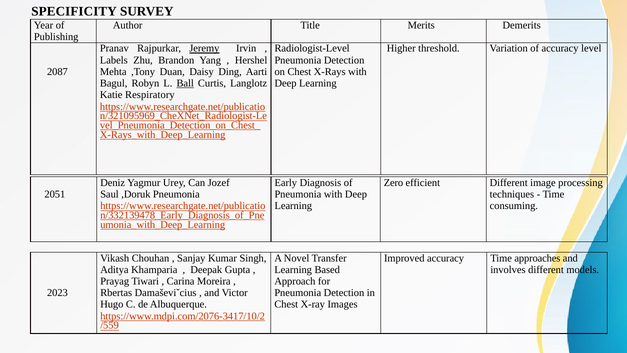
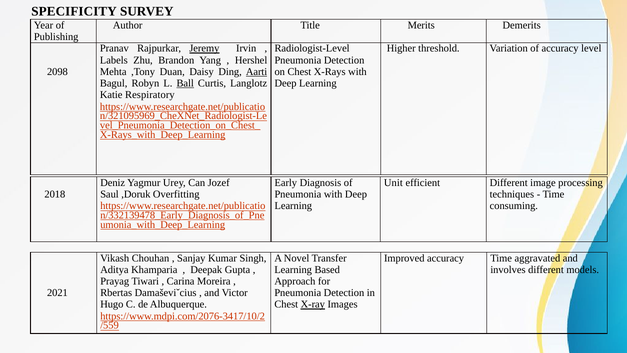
2087: 2087 -> 2098
Aarti underline: none -> present
Zero: Zero -> Unit
2051: 2051 -> 2018
,Doruk Pneumonia: Pneumonia -> Overfitting
approaches: approaches -> aggravated
2023: 2023 -> 2021
X-ray underline: none -> present
